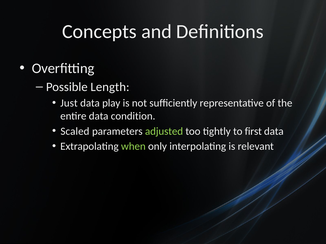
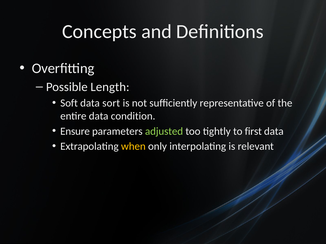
Just: Just -> Soft
play: play -> sort
Scaled: Scaled -> Ensure
when colour: light green -> yellow
